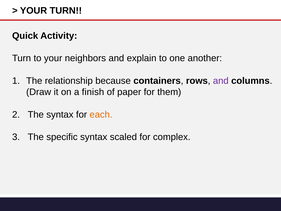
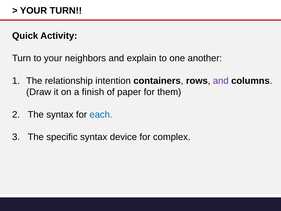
because: because -> intention
each colour: orange -> blue
scaled: scaled -> device
